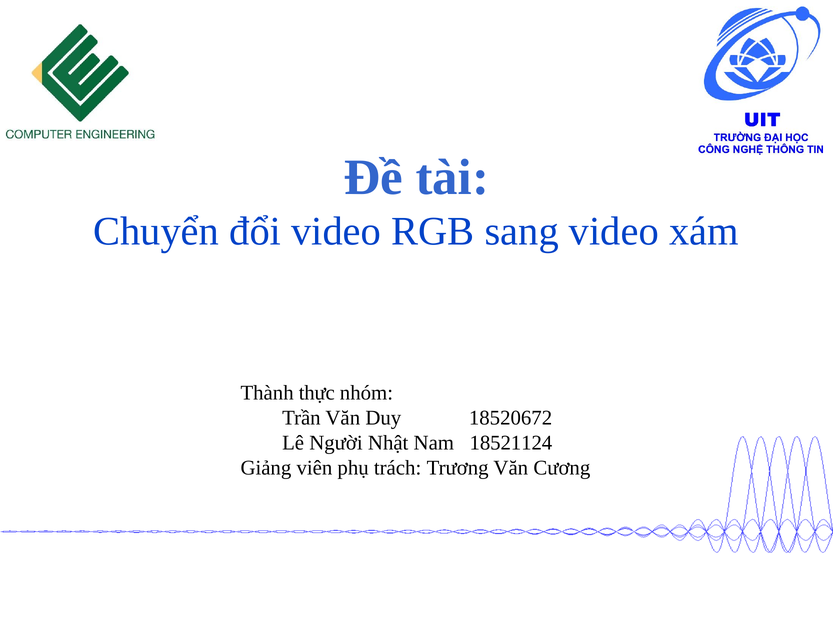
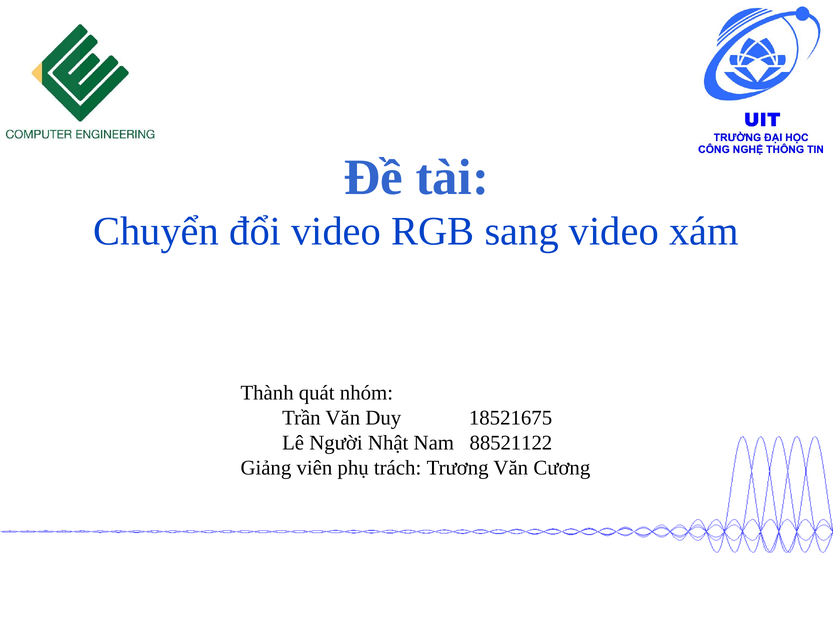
thực: thực -> quát
18520672: 18520672 -> 18521675
18521124: 18521124 -> 88521122
